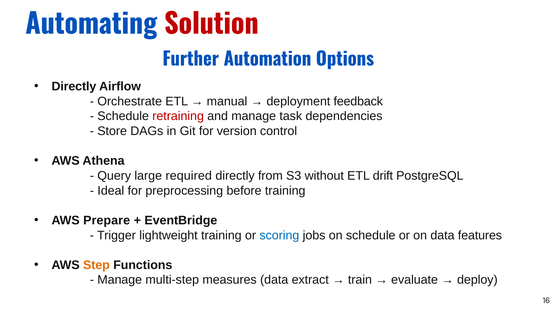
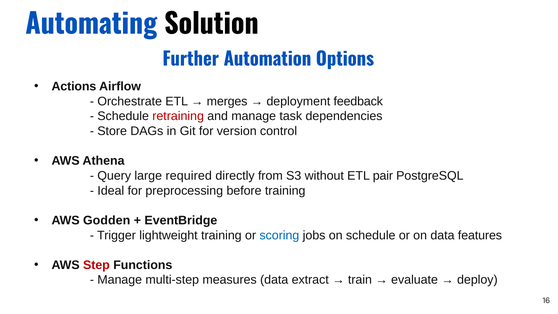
Solution colour: red -> black
Directly at (74, 86): Directly -> Actions
manual: manual -> merges
drift: drift -> pair
Prepare: Prepare -> Godden
Step colour: orange -> red
